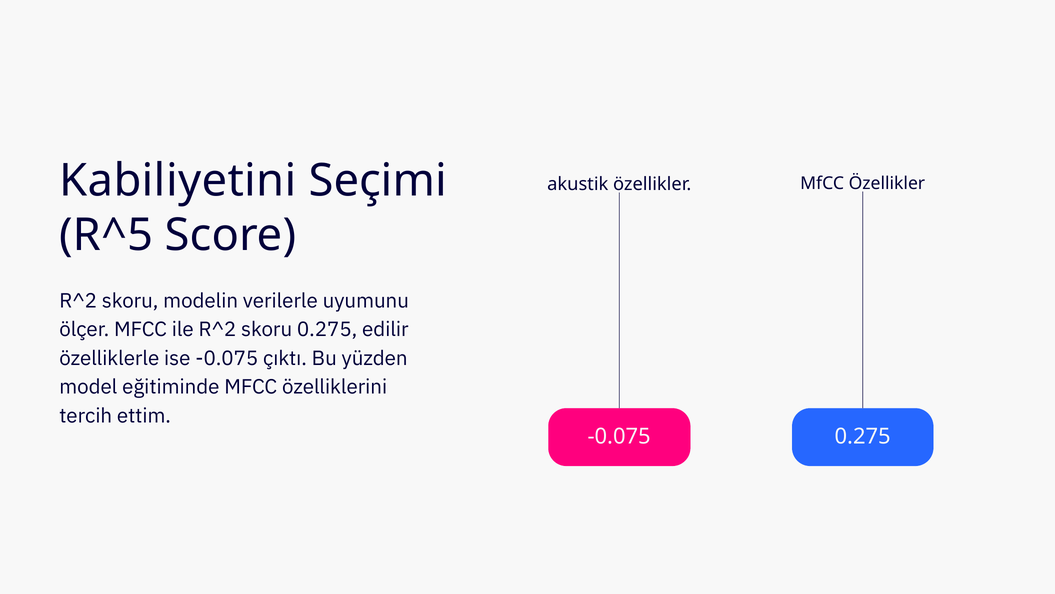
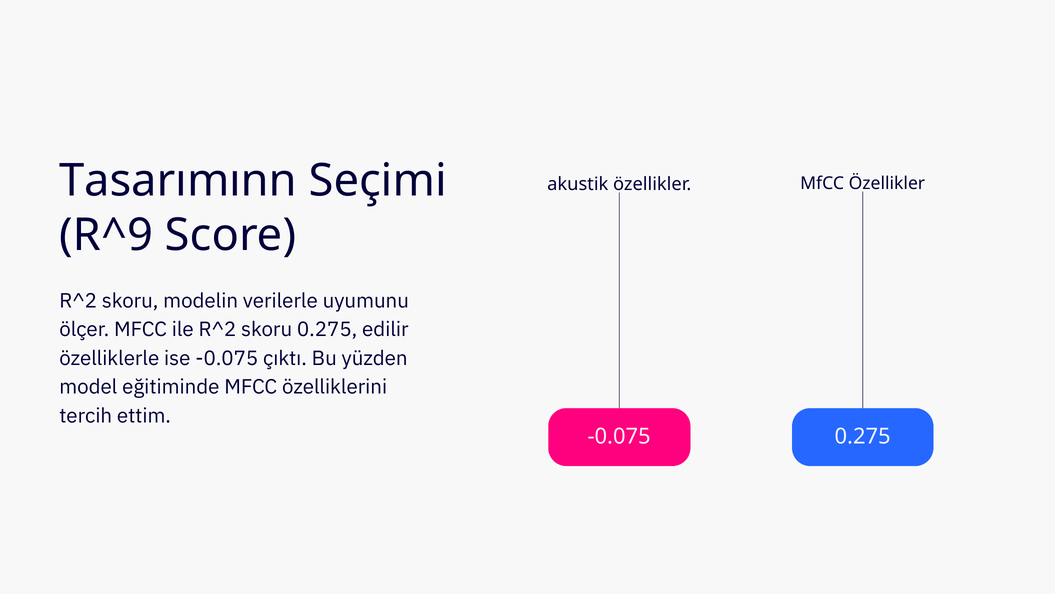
Kabiliyetini: Kabiliyetini -> Tasarımınn
R^5: R^5 -> R^9
